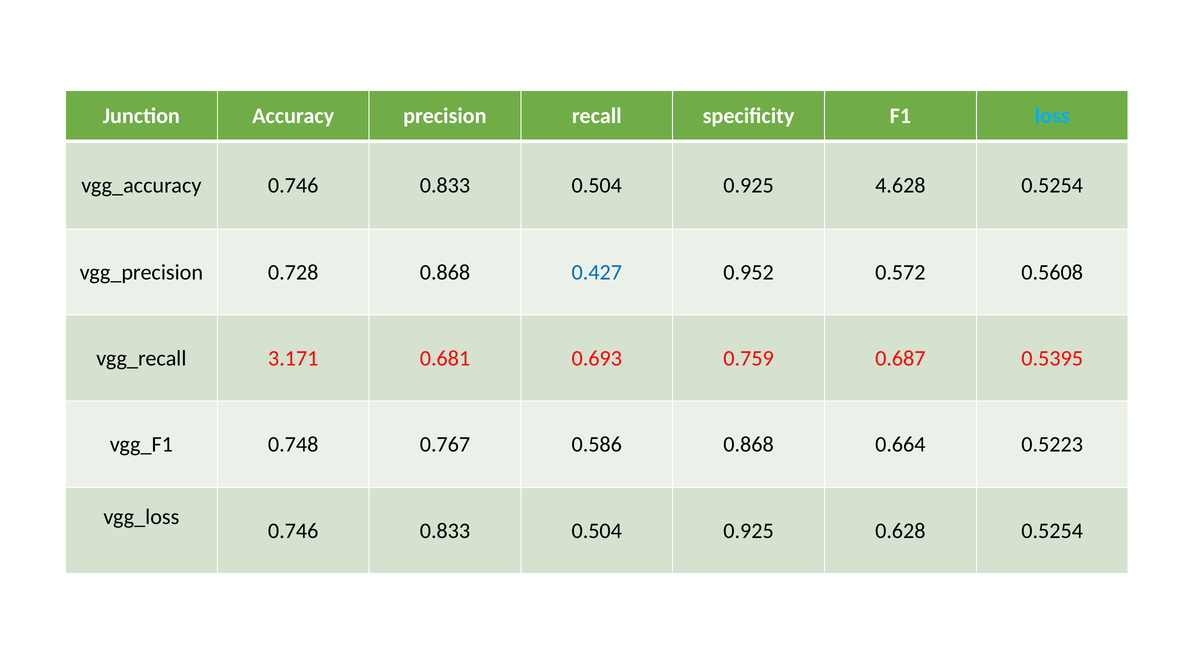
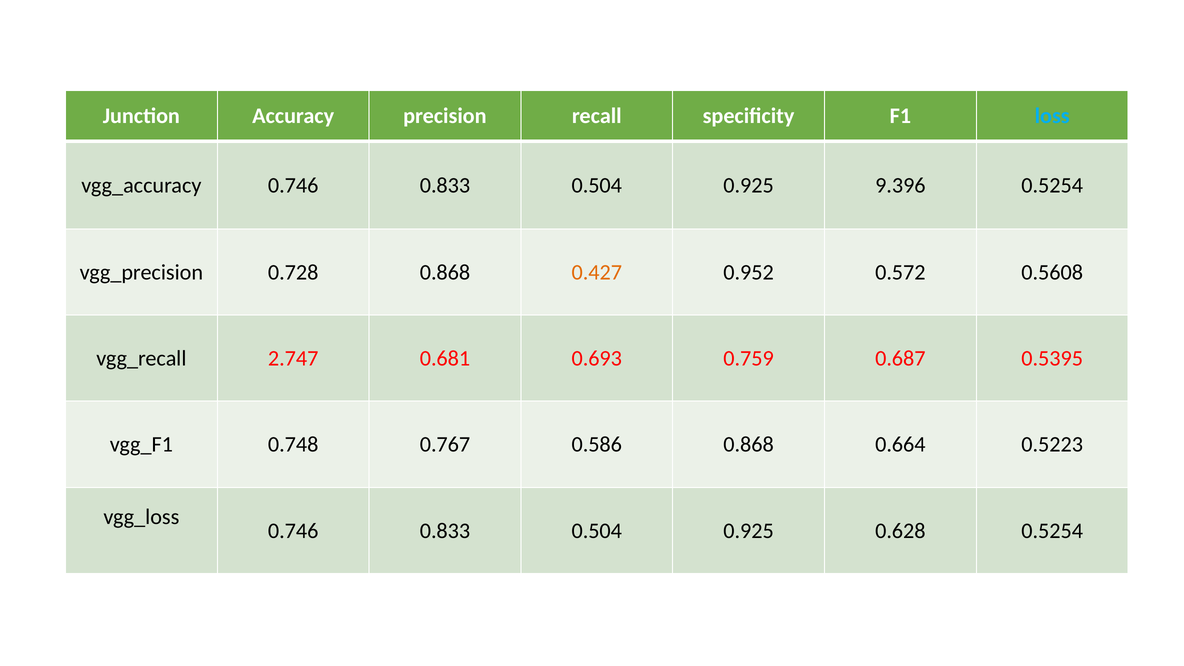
4.628: 4.628 -> 9.396
0.427 colour: blue -> orange
3.171: 3.171 -> 2.747
